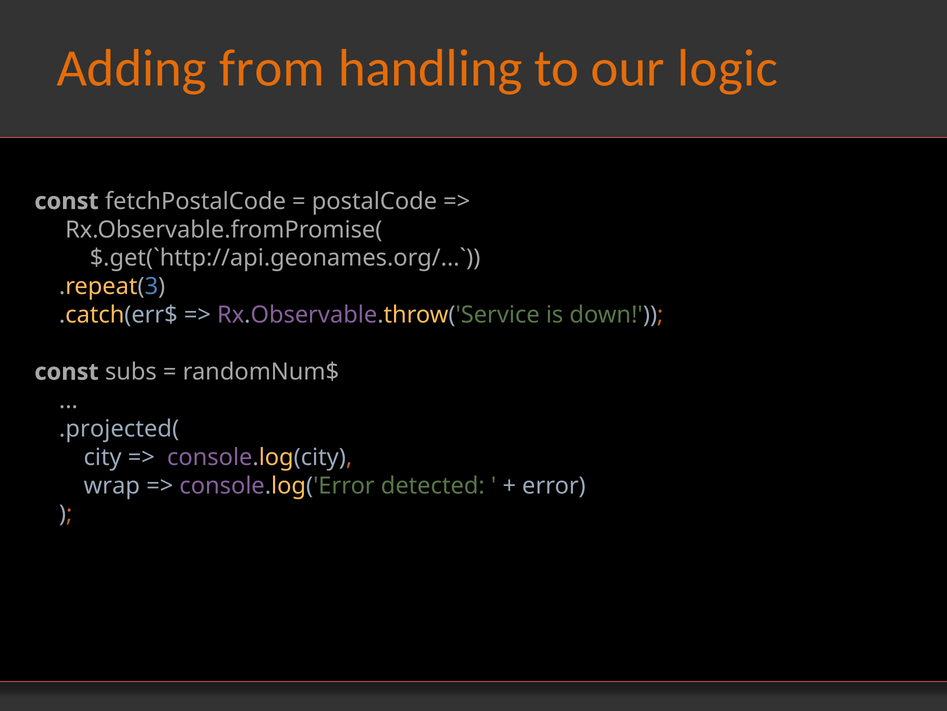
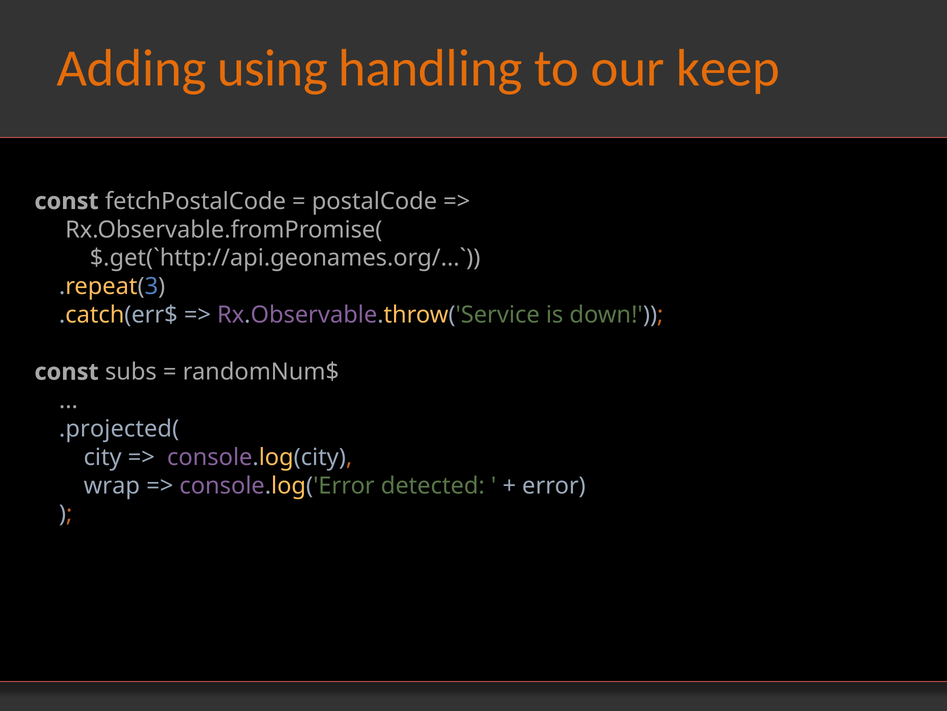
from: from -> using
logic: logic -> keep
